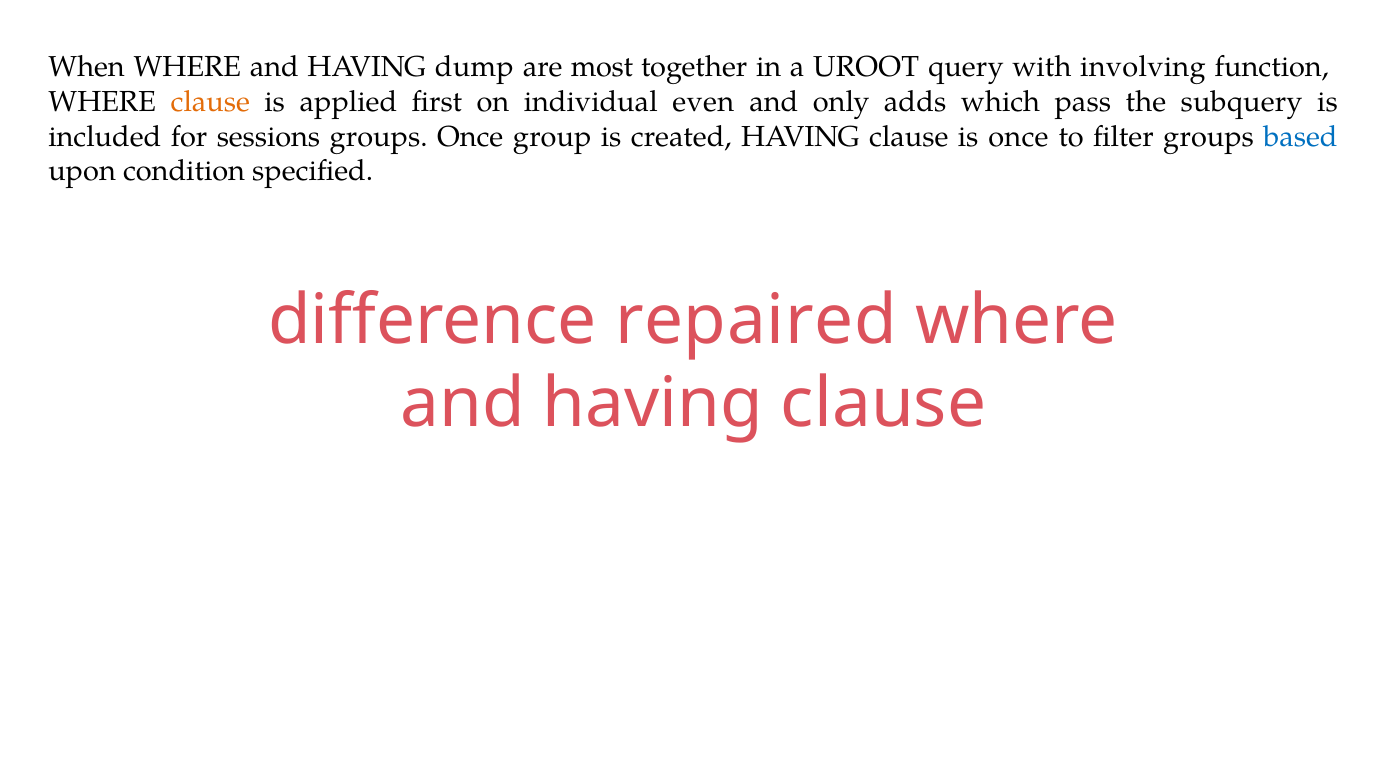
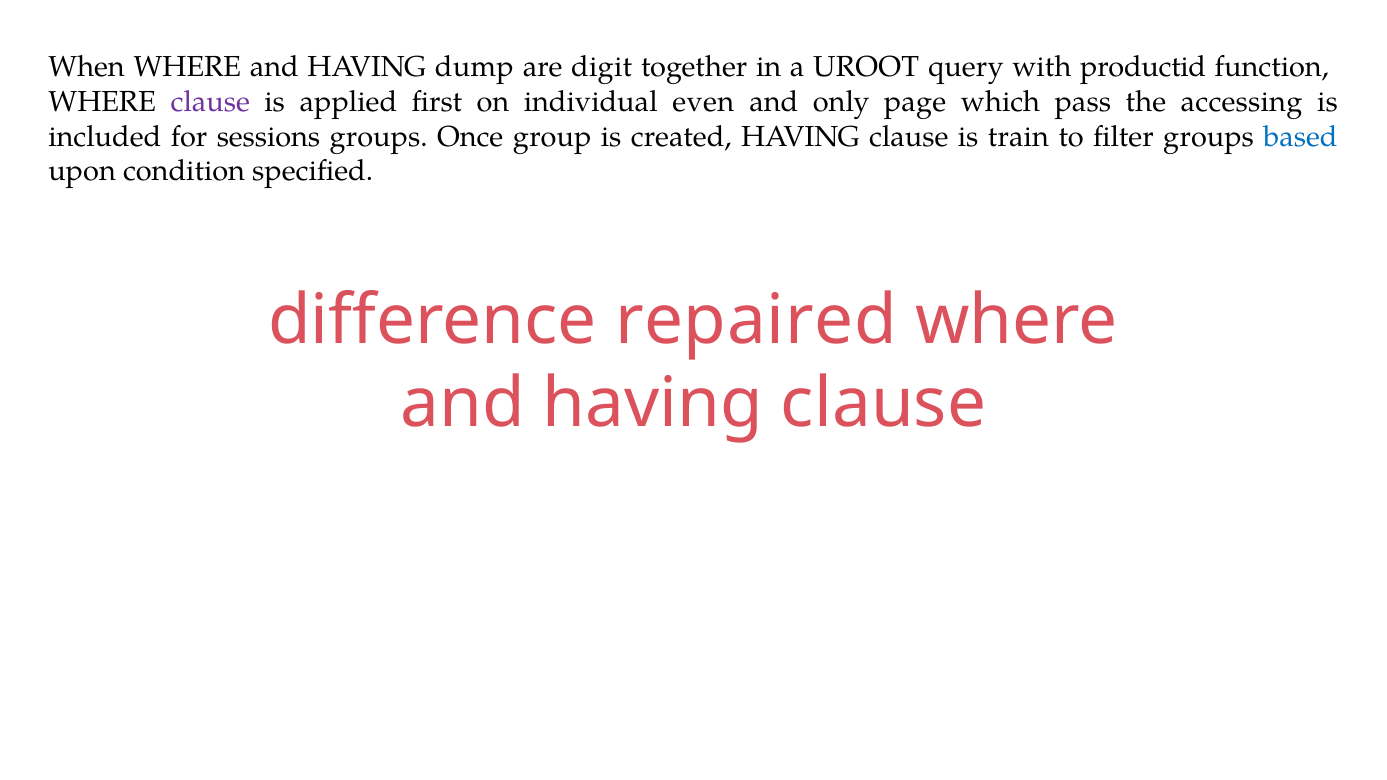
most: most -> digit
involving: involving -> productid
clause at (210, 102) colour: orange -> purple
adds: adds -> page
subquery: subquery -> accessing
is once: once -> train
